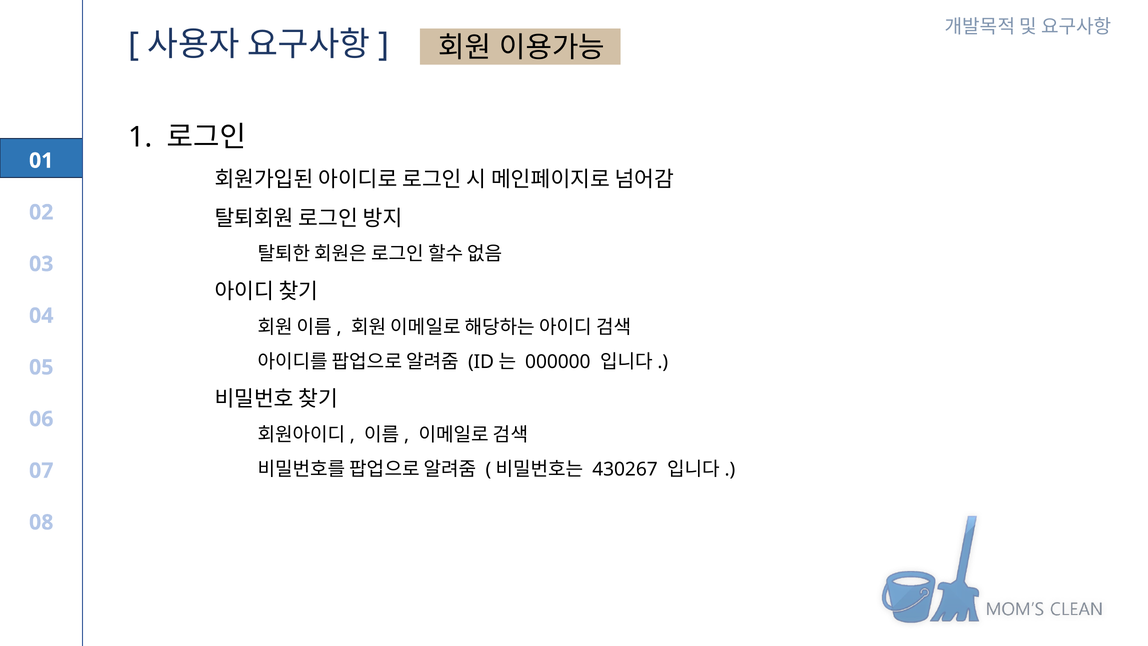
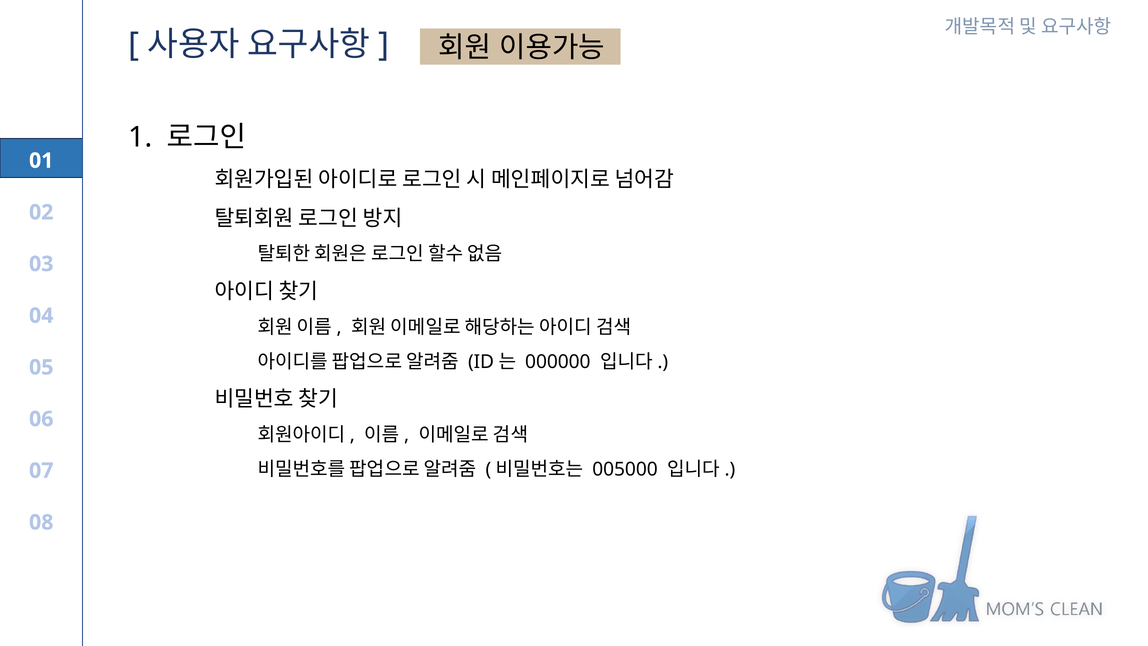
430267: 430267 -> 005000
